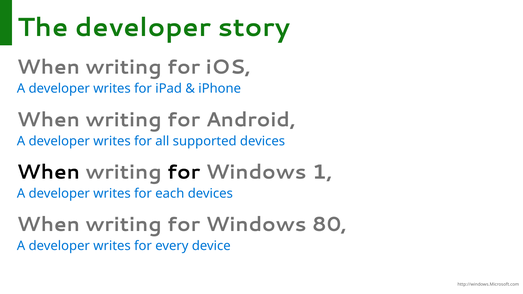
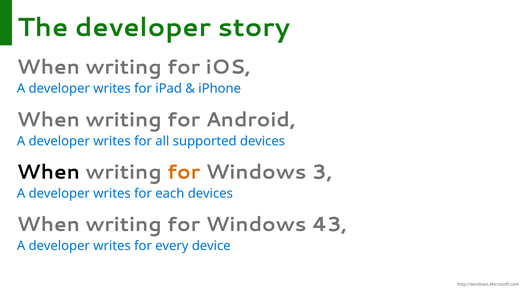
for at (184, 172) colour: black -> orange
1: 1 -> 3
80: 80 -> 43
